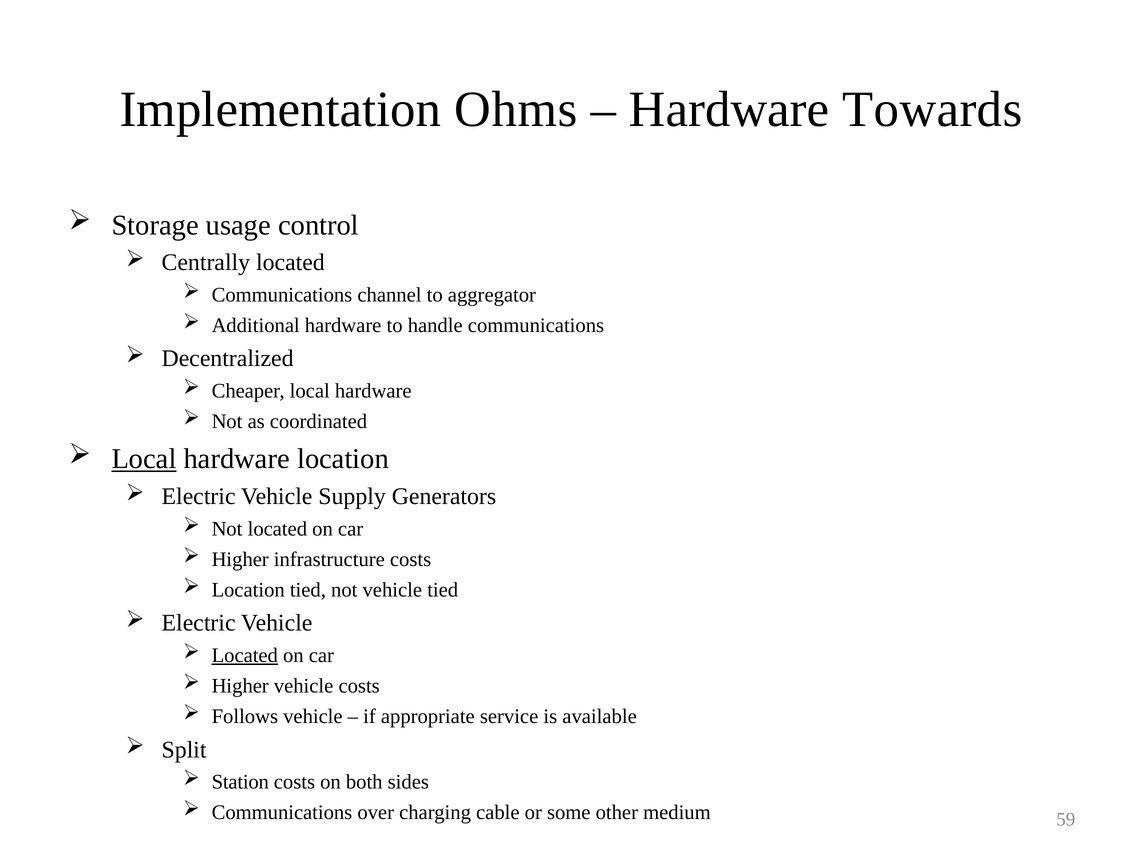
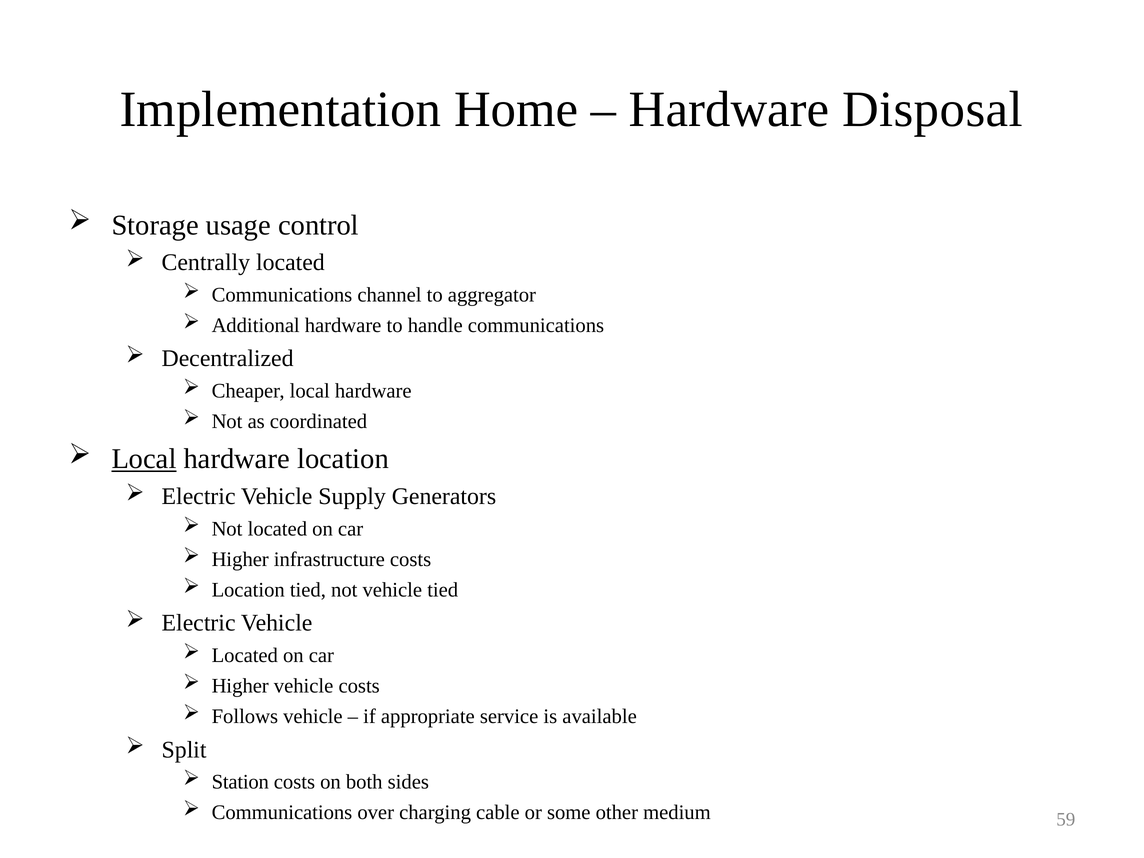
Ohms: Ohms -> Home
Towards: Towards -> Disposal
Located at (245, 655) underline: present -> none
